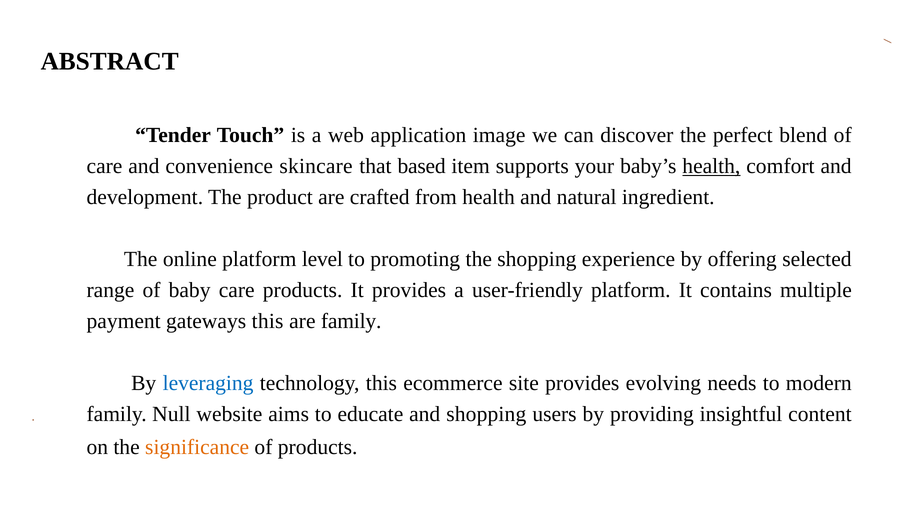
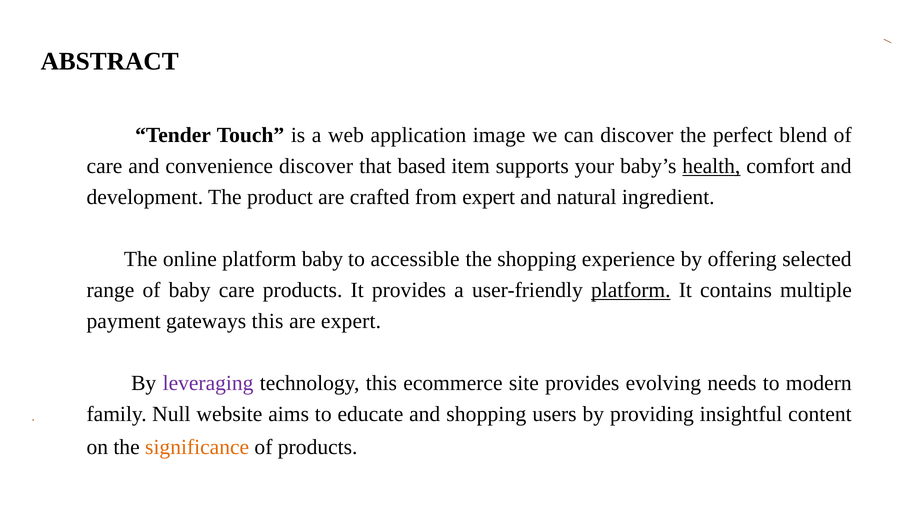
convenience skincare: skincare -> discover
from health: health -> expert
platform level: level -> baby
promoting: promoting -> accessible
platform at (631, 290) underline: none -> present
are family: family -> expert
leveraging colour: blue -> purple
